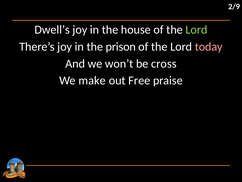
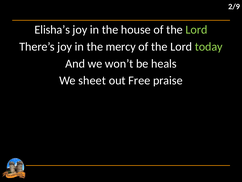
Dwell’s: Dwell’s -> Elisha’s
prison: prison -> mercy
today colour: pink -> light green
cross: cross -> heals
make: make -> sheet
